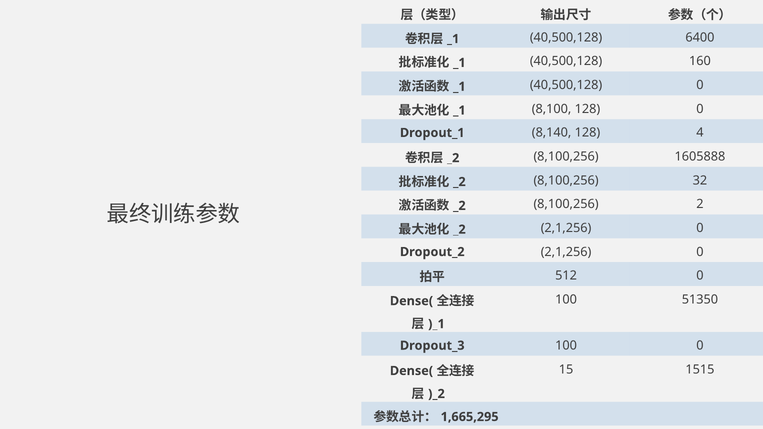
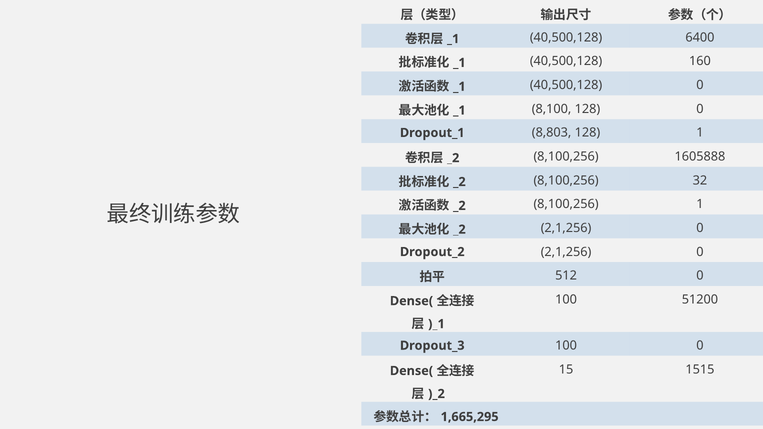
8,140: 8,140 -> 8,803
128 4: 4 -> 1
8,100,256 2: 2 -> 1
51350: 51350 -> 51200
